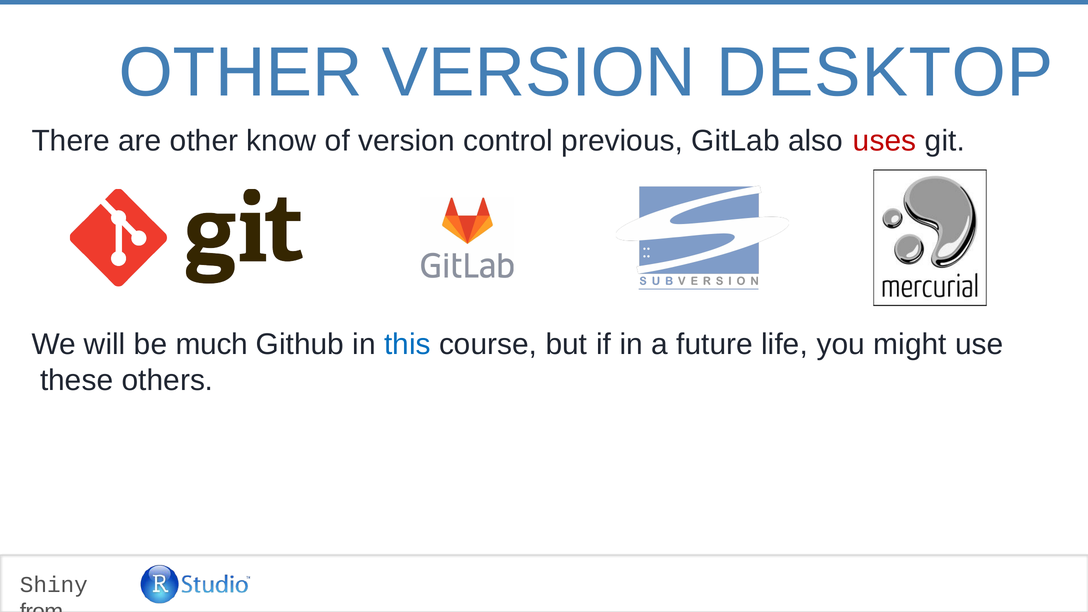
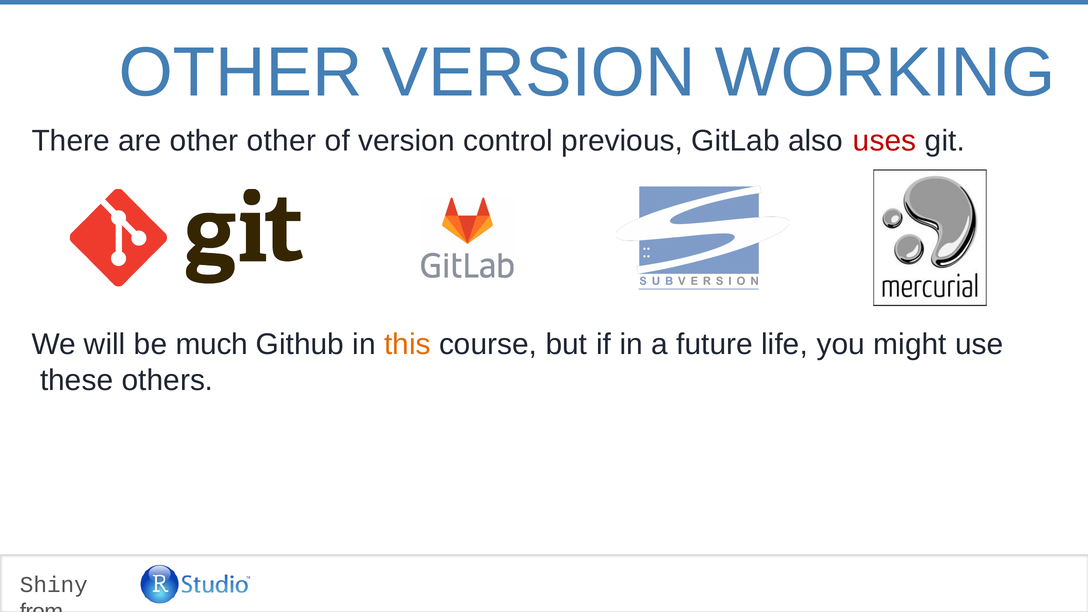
DESKTOP: DESKTOP -> WORKING
other know: know -> other
this colour: blue -> orange
